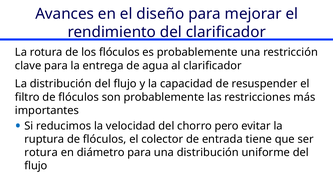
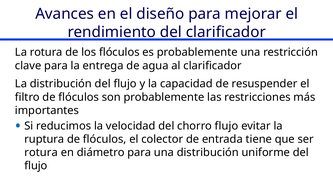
chorro pero: pero -> flujo
